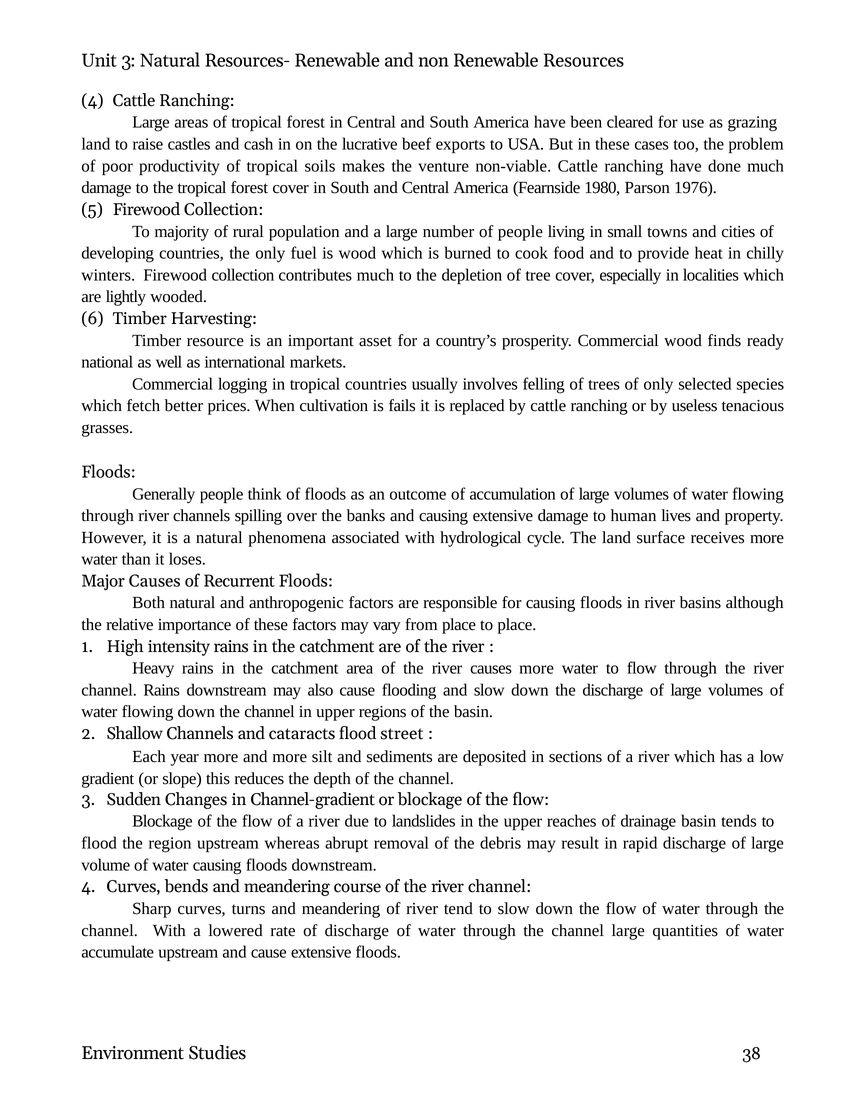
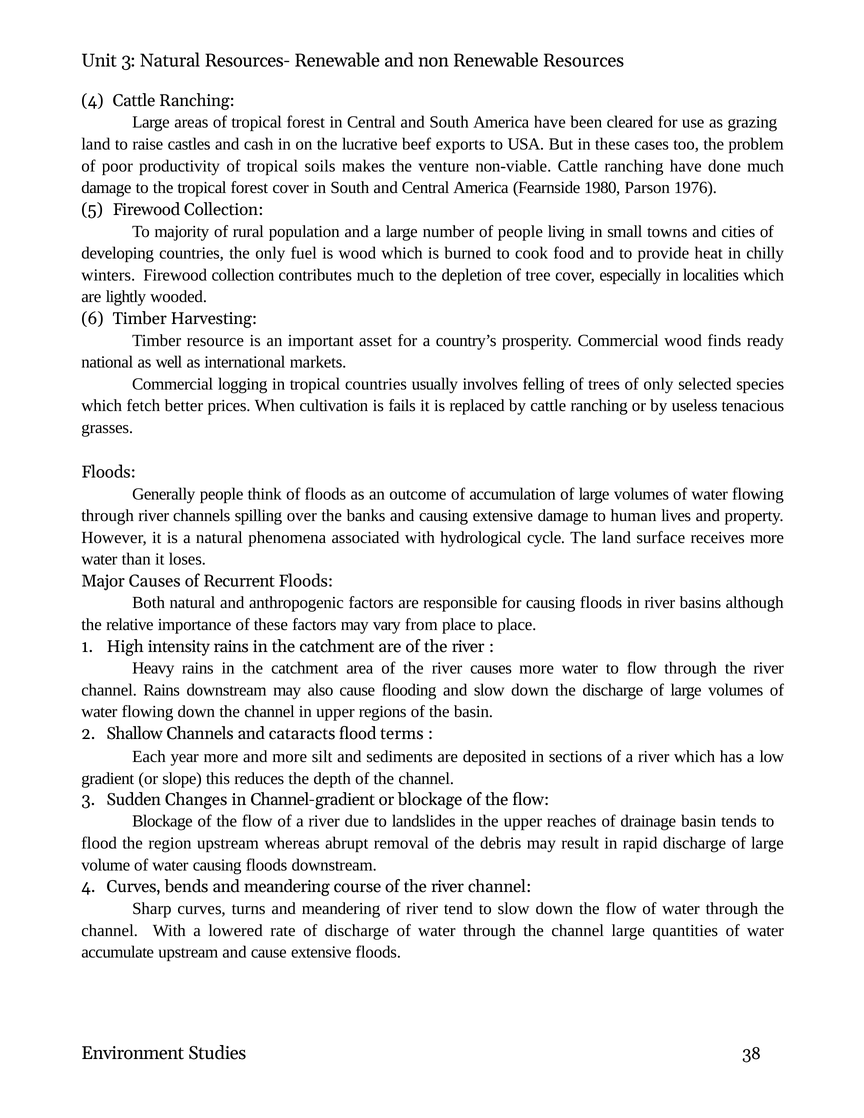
street: street -> terms
